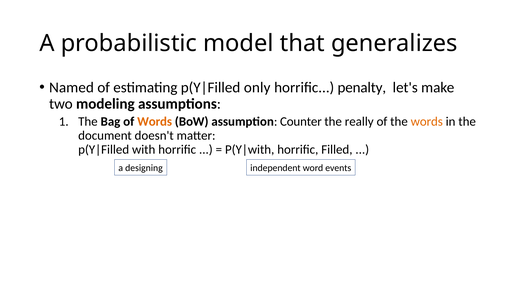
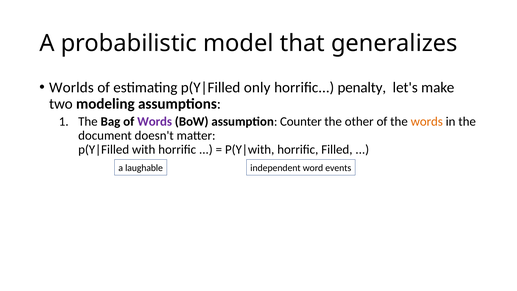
Named: Named -> Worlds
Words at (155, 122) colour: orange -> purple
really: really -> other
designing: designing -> laughable
